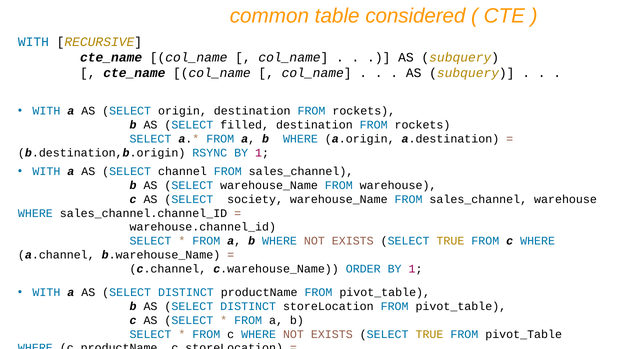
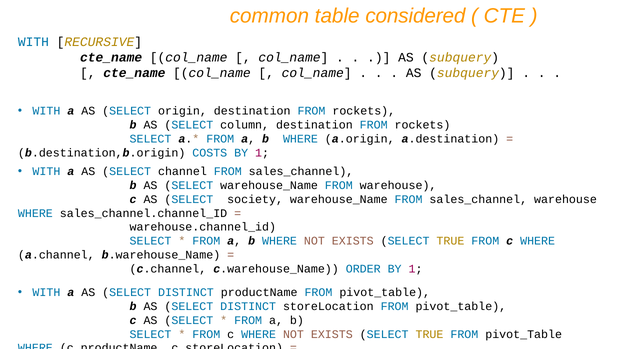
filled: filled -> column
RSYNC: RSYNC -> COSTS
